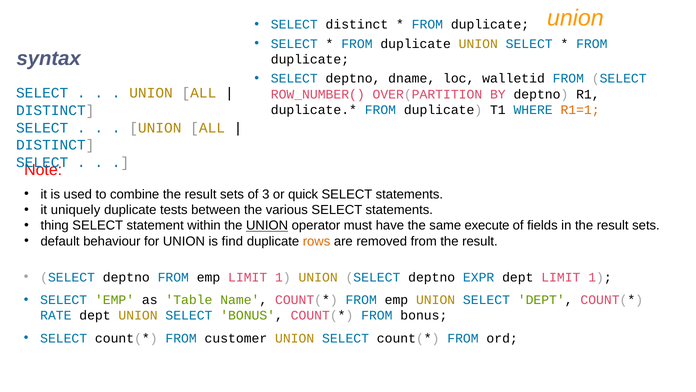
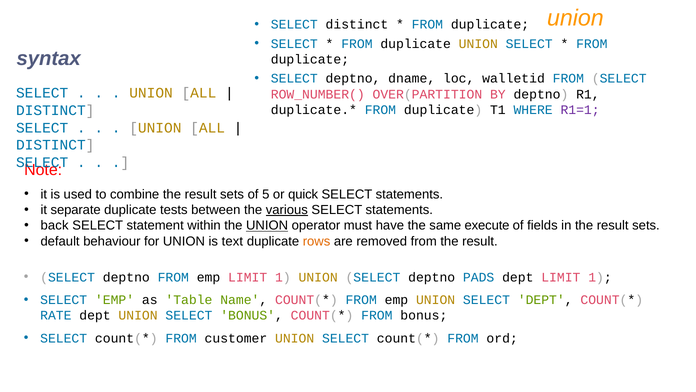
R1=1 colour: orange -> purple
3: 3 -> 5
uniquely: uniquely -> separate
various underline: none -> present
thing: thing -> back
find: find -> text
EXPR: EXPR -> PADS
